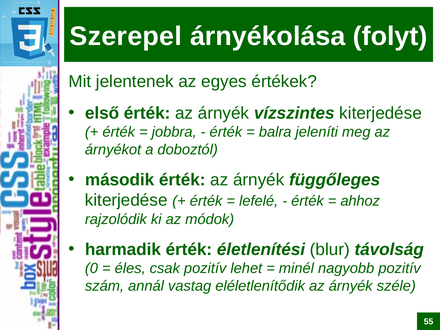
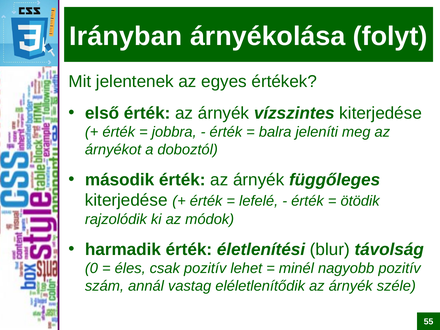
Szerepel: Szerepel -> Irányban
ahhoz: ahhoz -> ötödik
